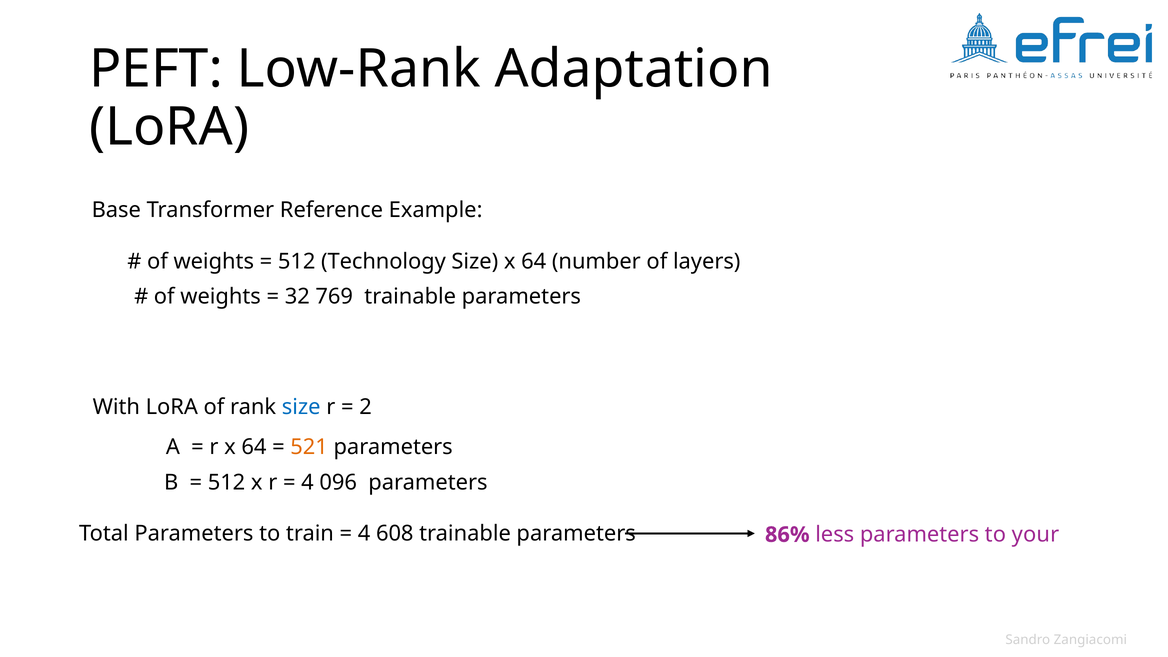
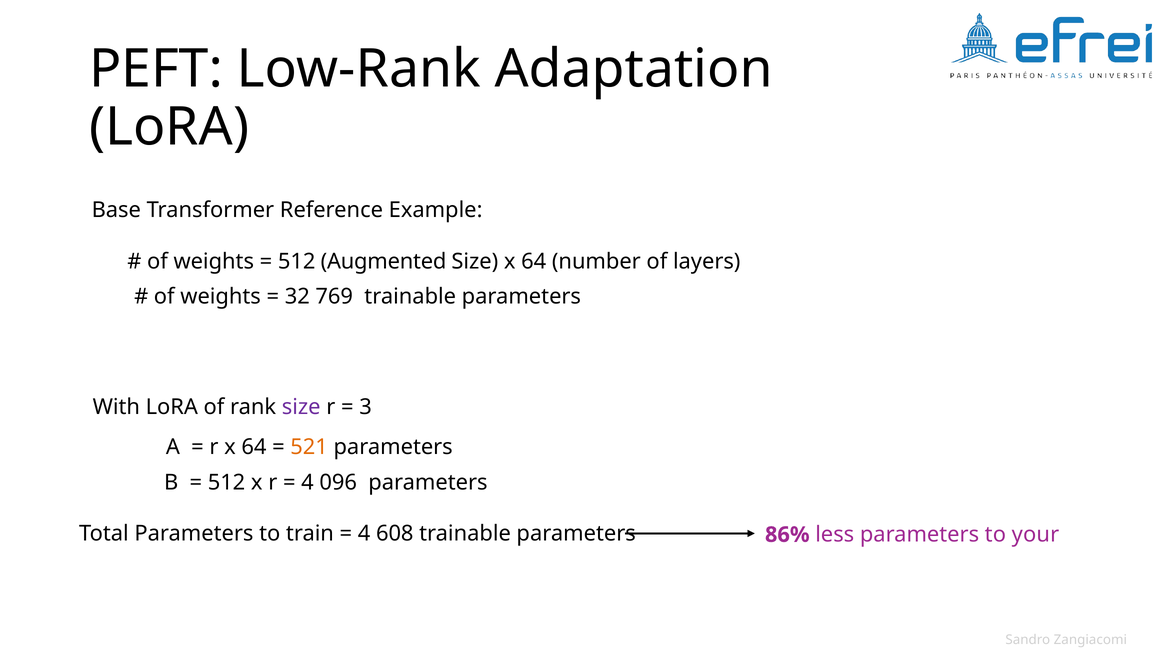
Technology: Technology -> Augmented
size at (301, 407) colour: blue -> purple
2: 2 -> 3
